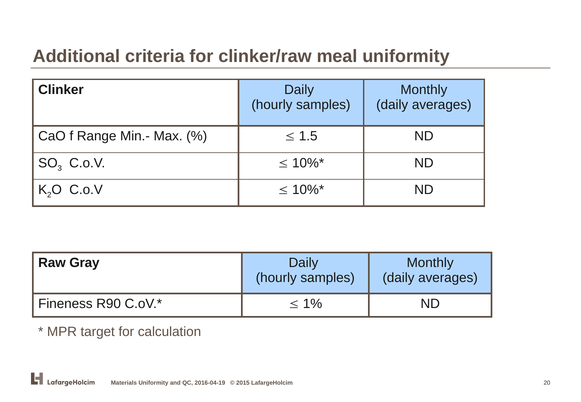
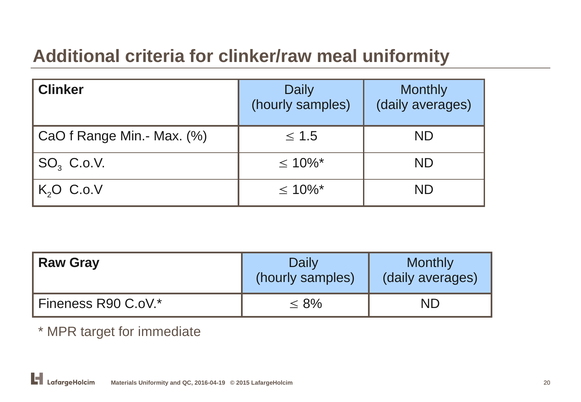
1%: 1% -> 8%
calculation: calculation -> immediate
